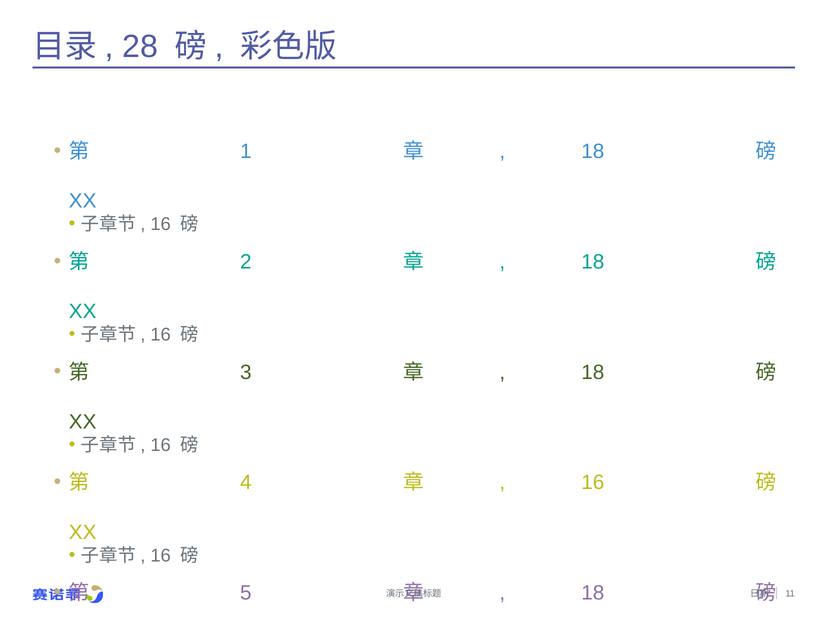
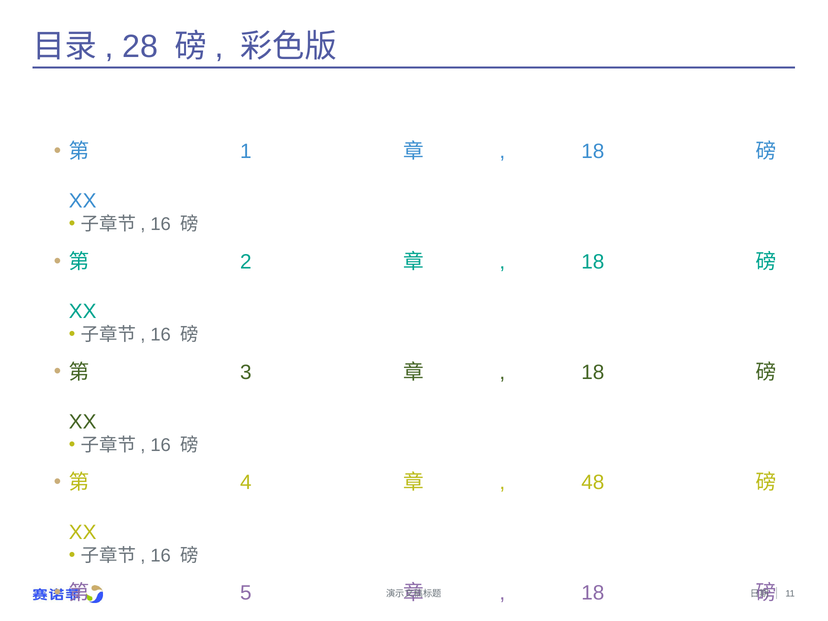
16 at (593, 483): 16 -> 48
